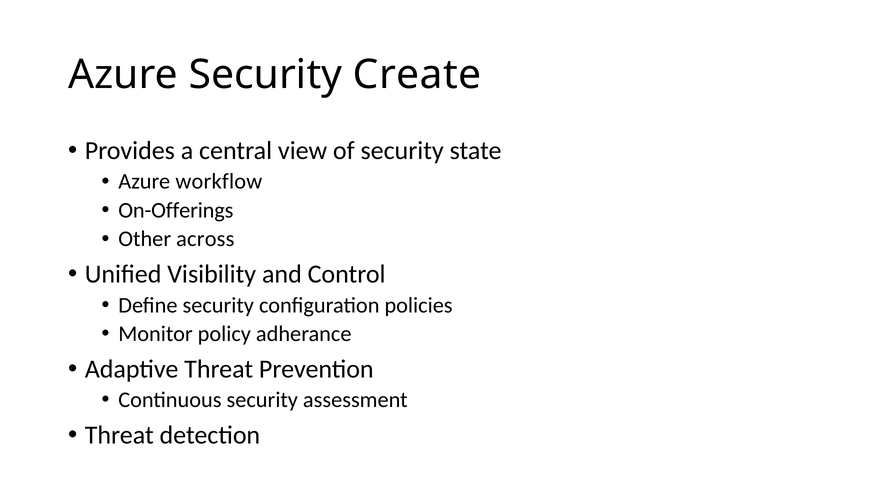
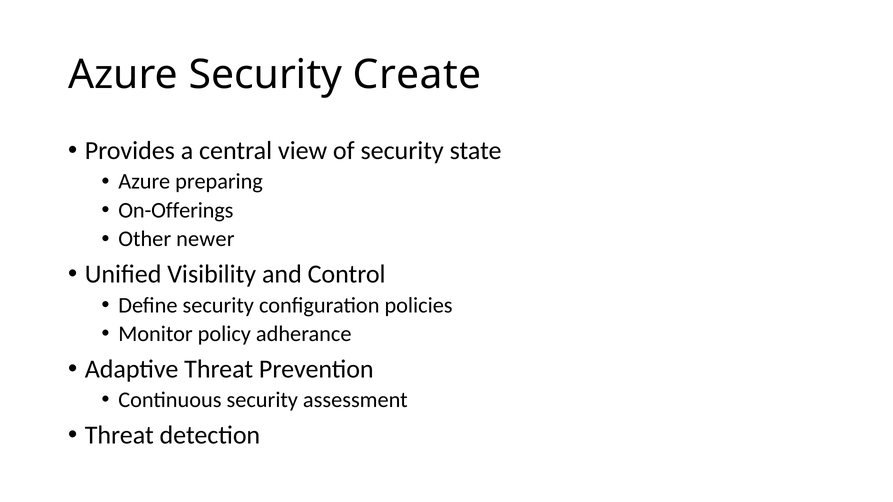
workflow: workflow -> preparing
across: across -> newer
